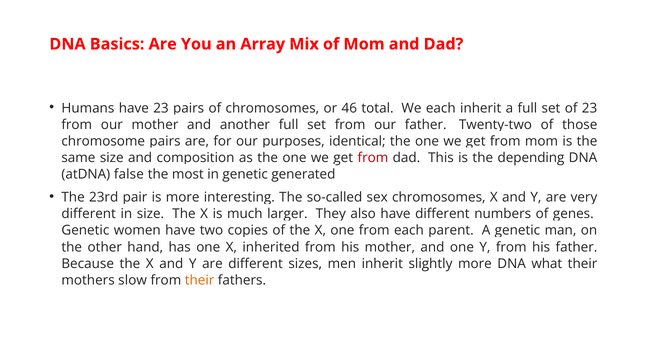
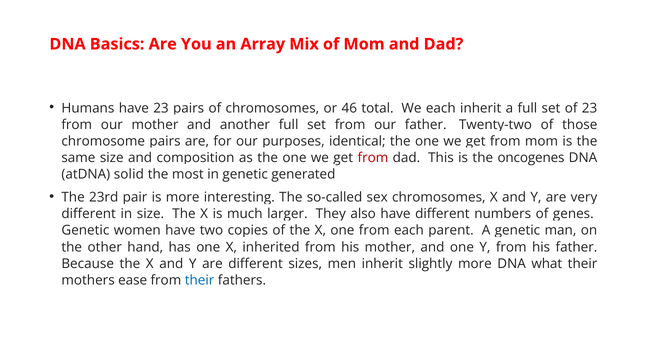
depending: depending -> oncogenes
false: false -> solid
slow: slow -> ease
their at (200, 280) colour: orange -> blue
